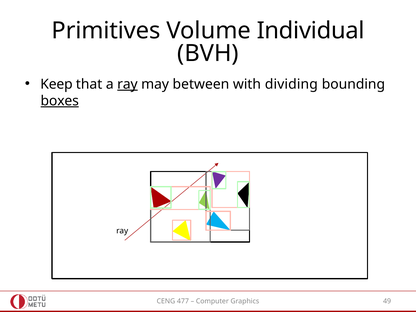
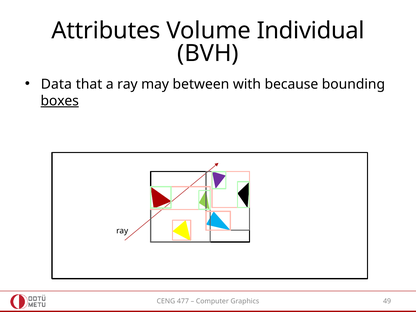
Primitives: Primitives -> Attributes
Keep: Keep -> Data
ray at (127, 84) underline: present -> none
dividing: dividing -> because
